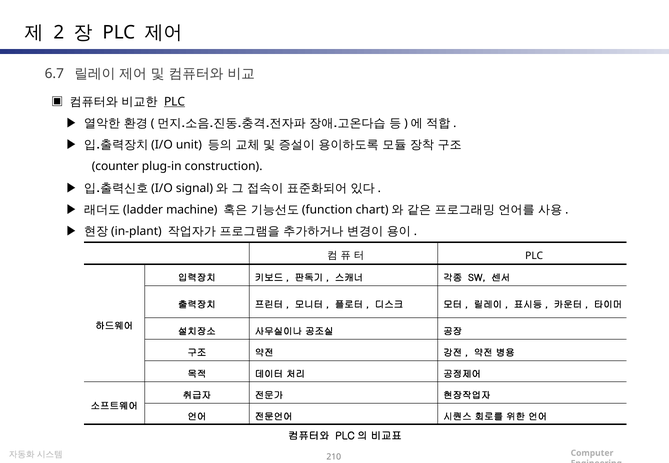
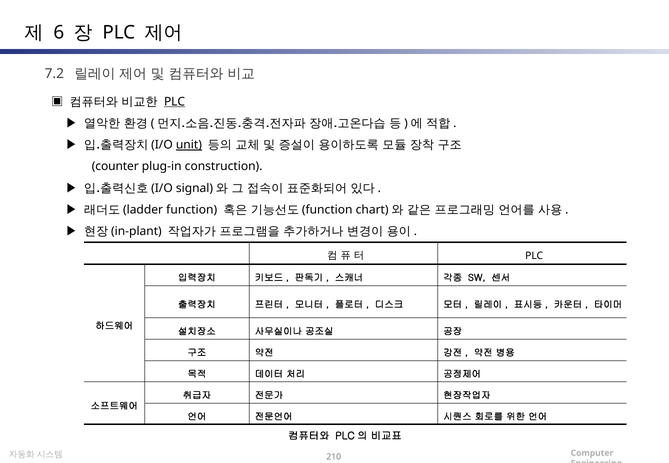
2: 2 -> 6
6.7: 6.7 -> 7.2
unit underline: none -> present
machine: machine -> function
